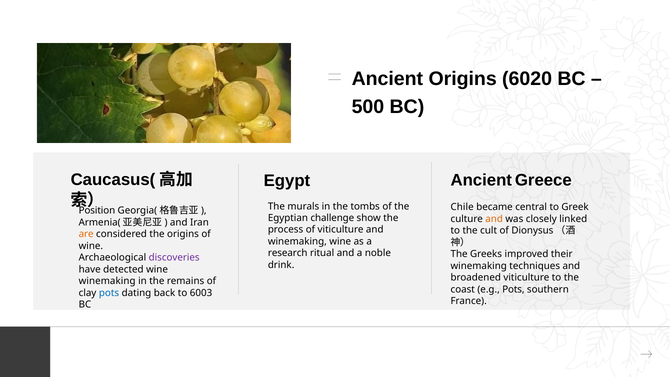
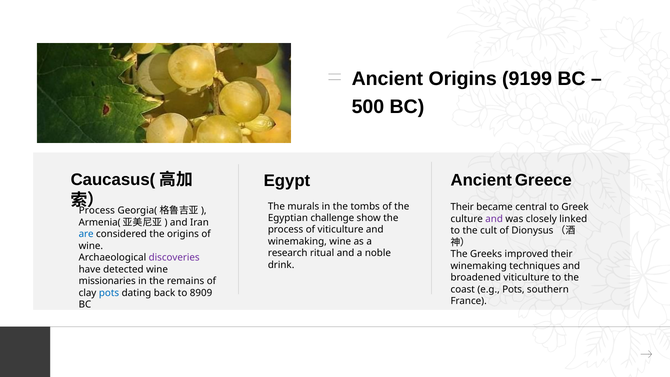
6020: 6020 -> 9199
Chile at (462, 207): Chile -> Their
Position at (97, 211): Position -> Process
and at (494, 219) colour: orange -> purple
are colour: orange -> blue
winemaking at (107, 281): winemaking -> missionaries
6003: 6003 -> 8909
